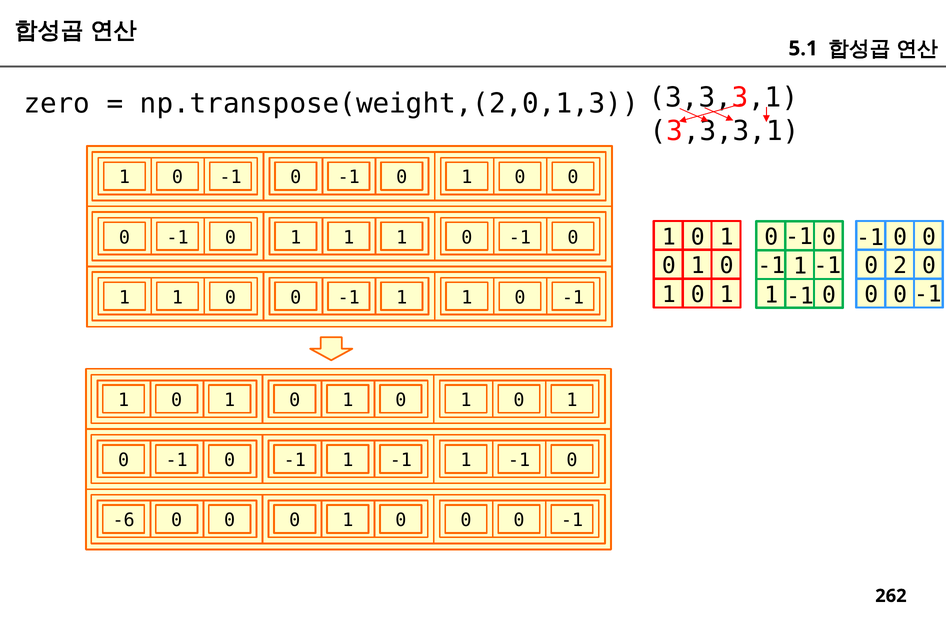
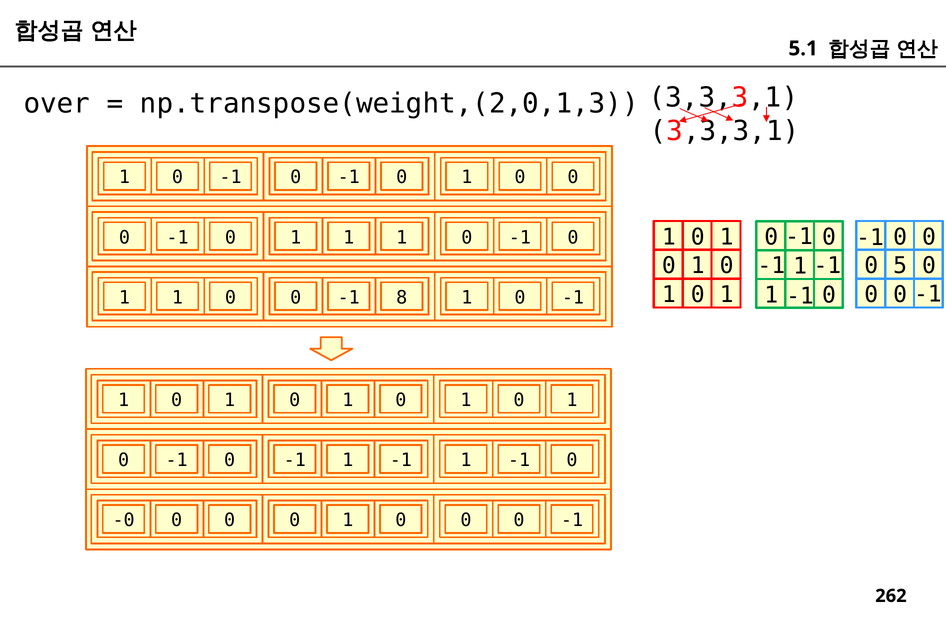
zero: zero -> over
2: 2 -> 5
0 0 -1 1: 1 -> 8
-6: -6 -> -0
